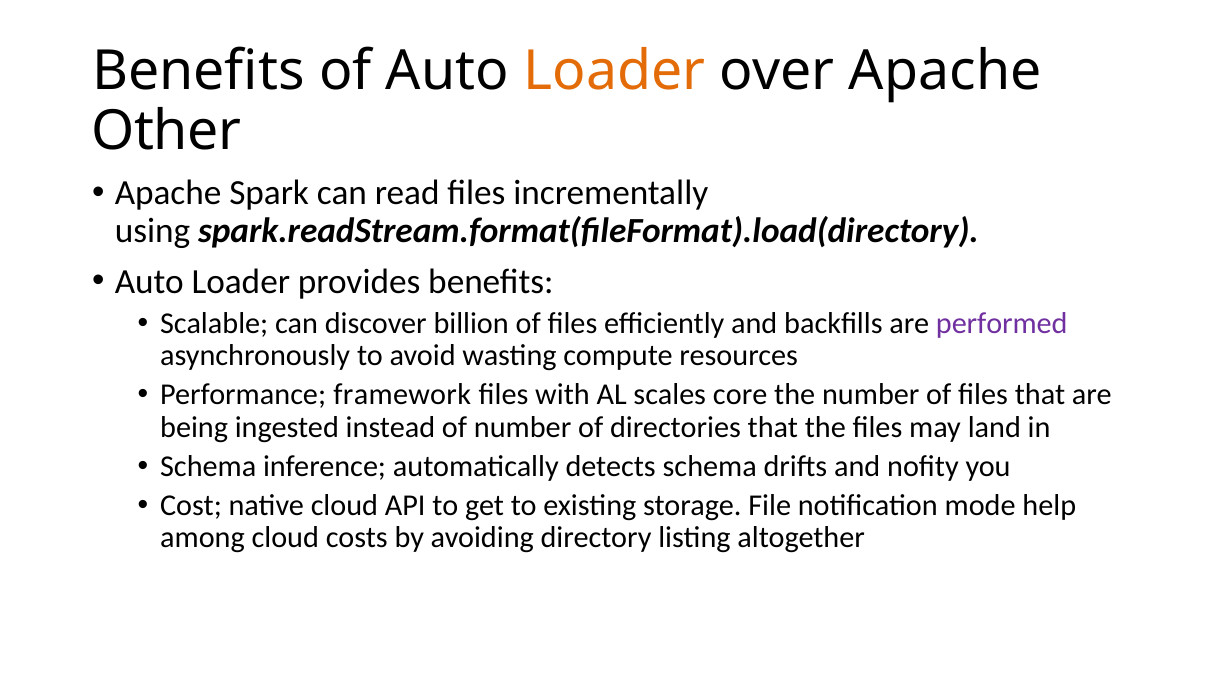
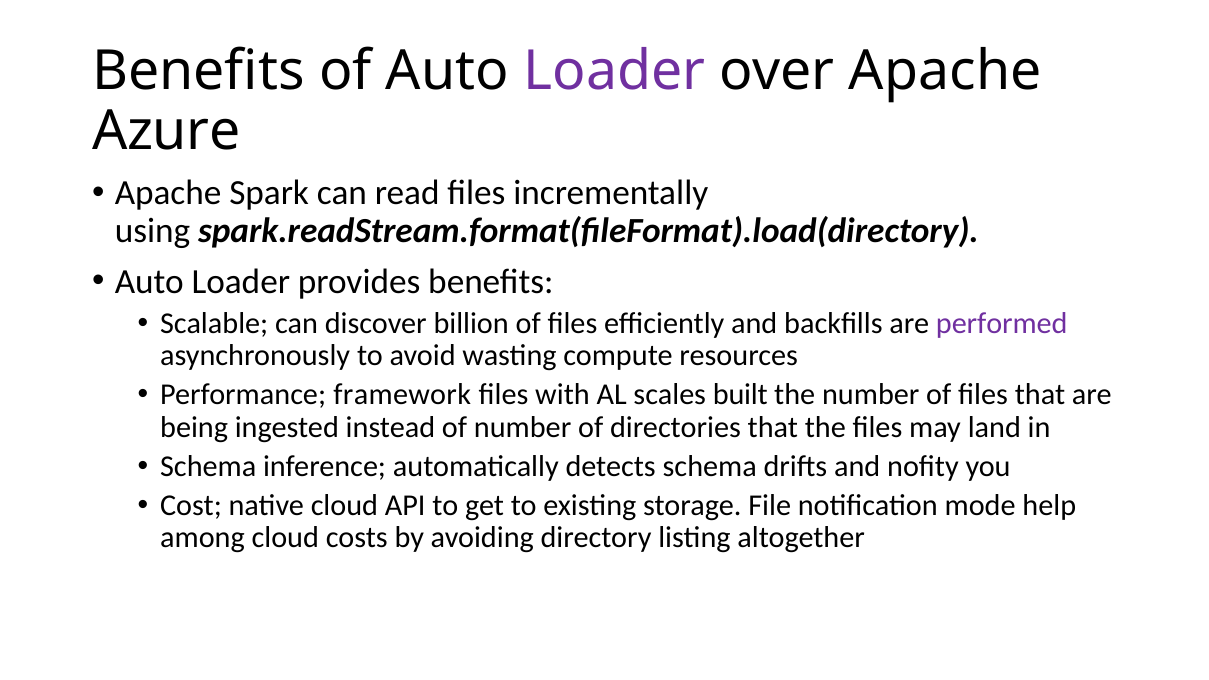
Loader at (614, 72) colour: orange -> purple
Other: Other -> Azure
core: core -> built
